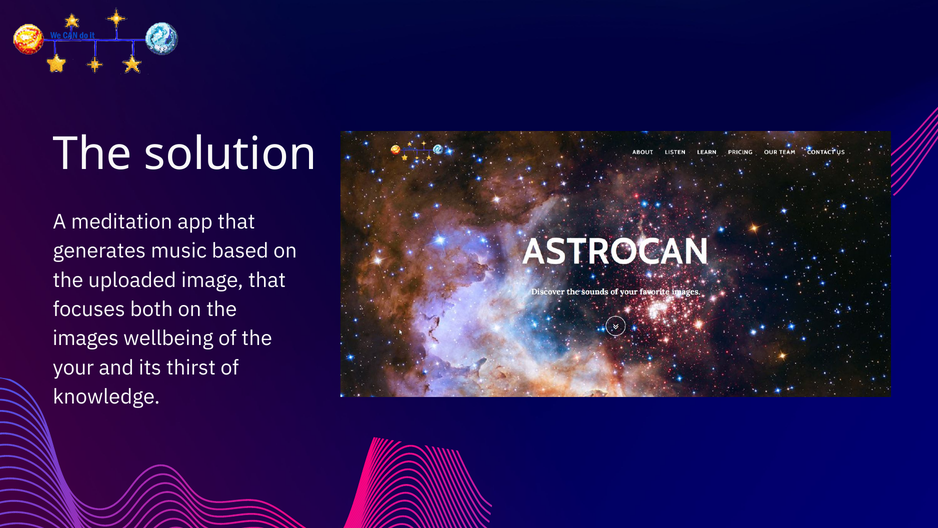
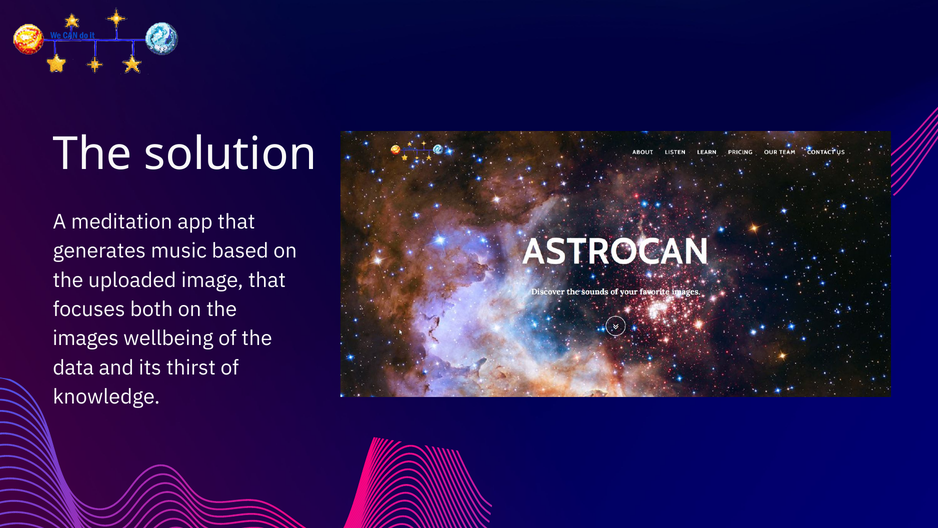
your: your -> data
